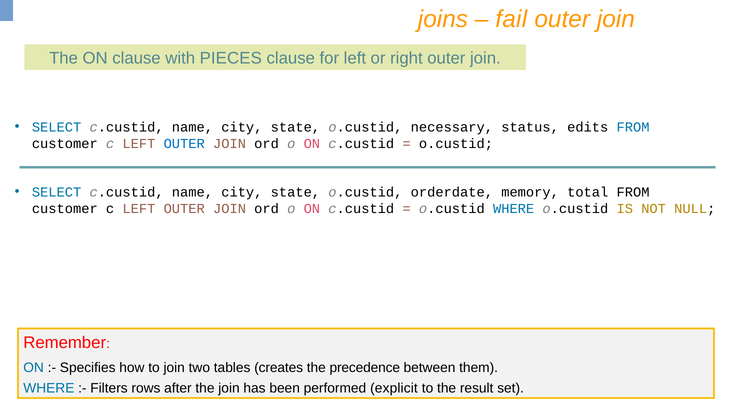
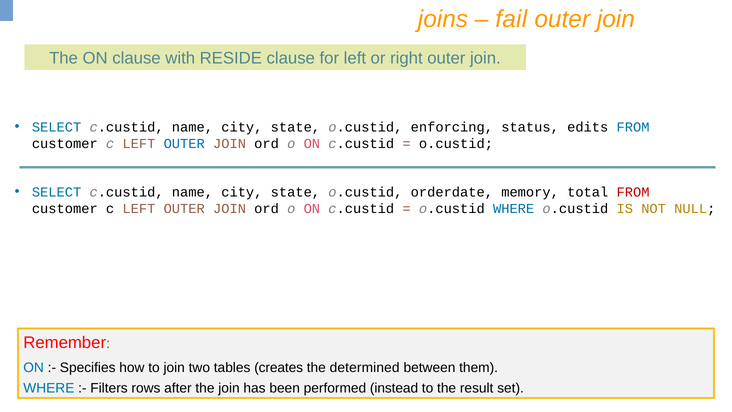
PIECES: PIECES -> RESIDE
necessary: necessary -> enforcing
FROM at (633, 192) colour: black -> red
precedence: precedence -> determined
explicit: explicit -> instead
